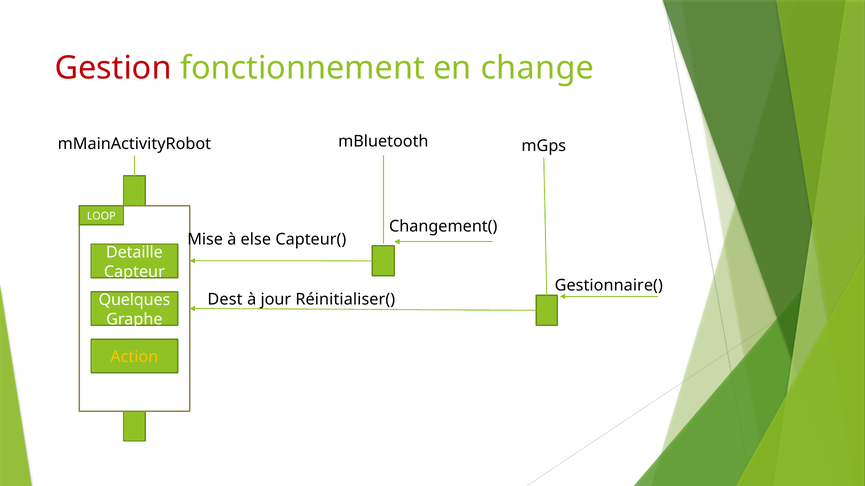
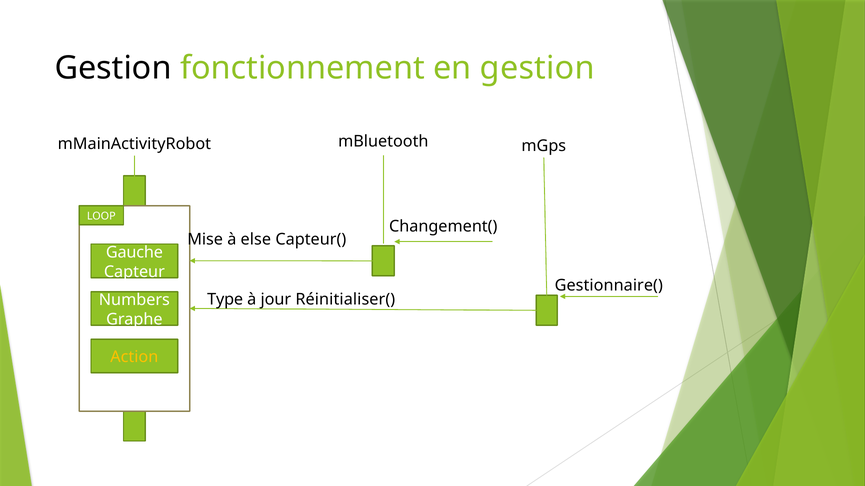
Gestion at (113, 68) colour: red -> black
en change: change -> gestion
Detaille: Detaille -> Gauche
Dest: Dest -> Type
Quelques: Quelques -> Numbers
